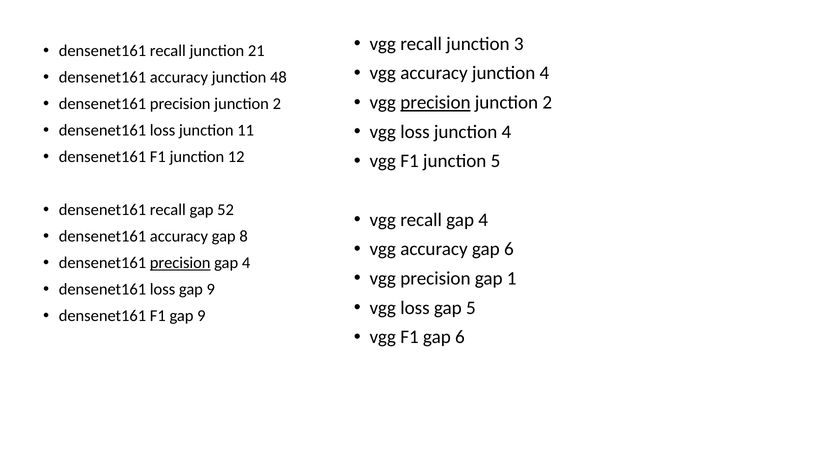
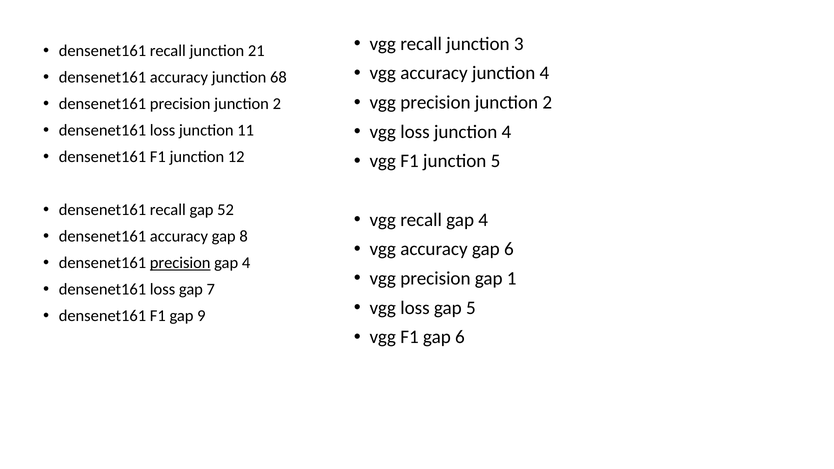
48: 48 -> 68
precision at (435, 103) underline: present -> none
loss gap 9: 9 -> 7
